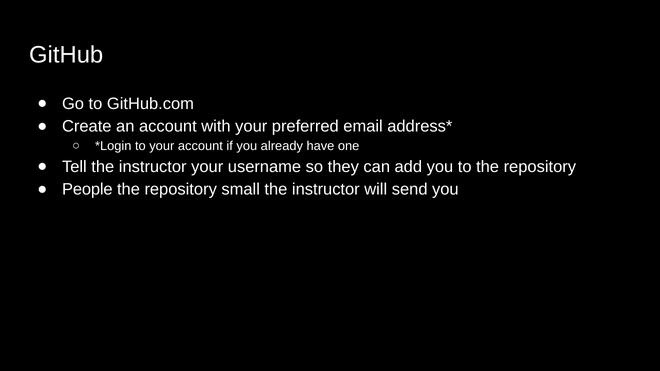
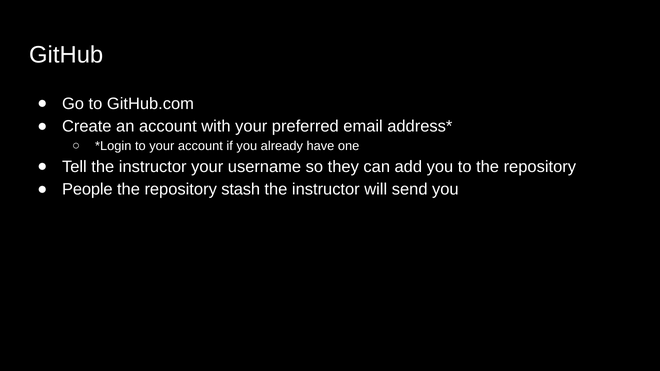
small: small -> stash
